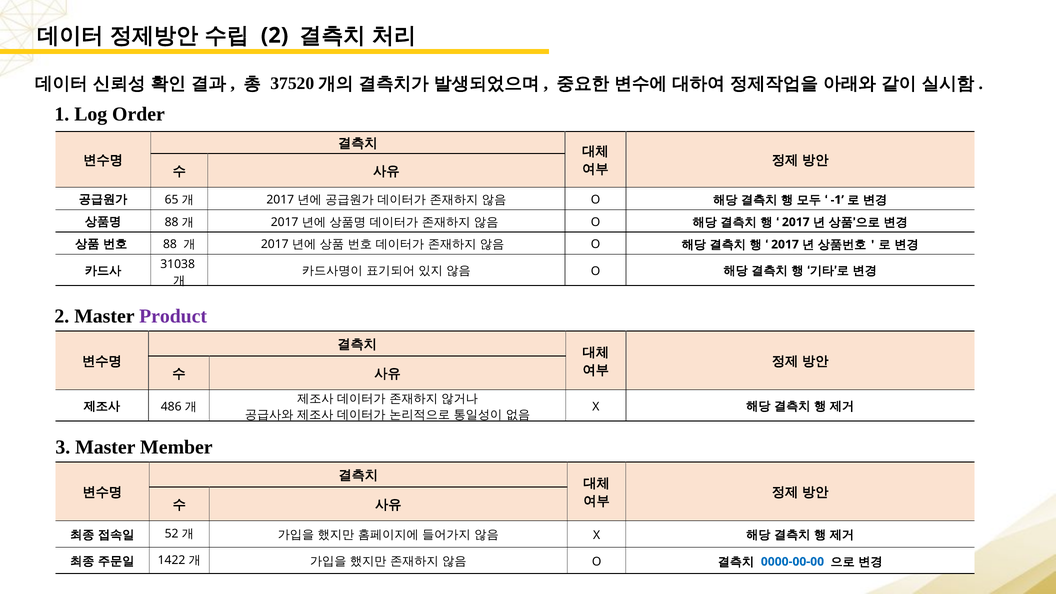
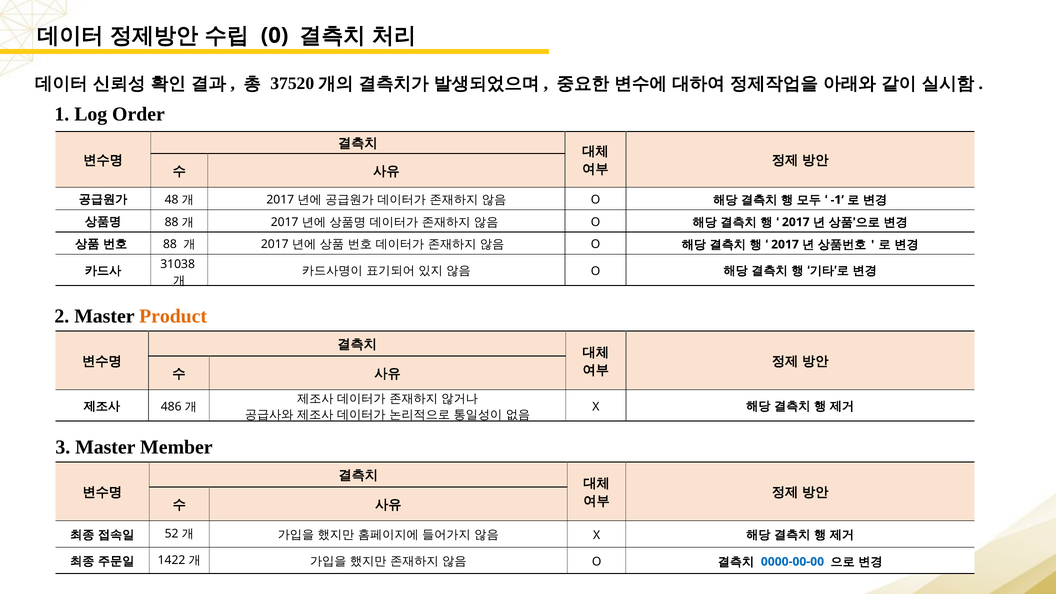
2 at (275, 35): 2 -> 0
65: 65 -> 48
Product colour: purple -> orange
